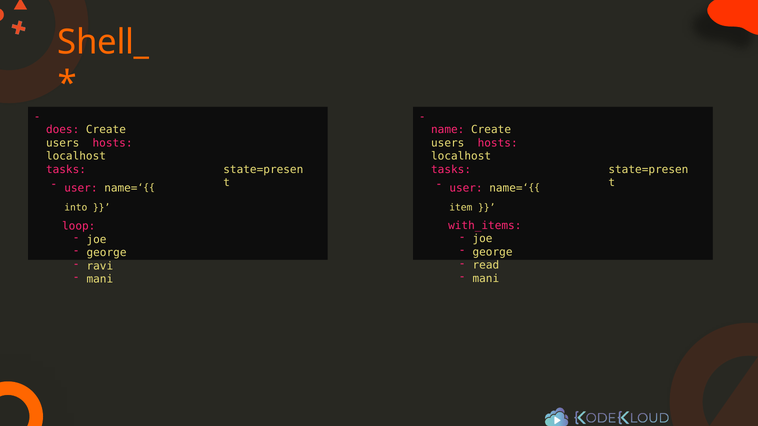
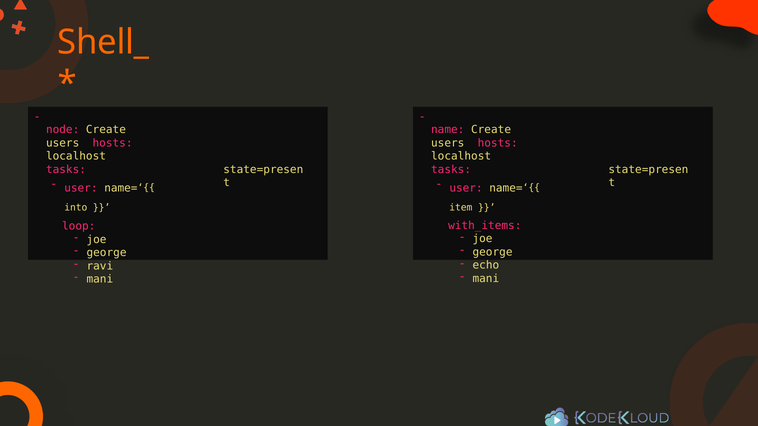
does: does -> node
read: read -> echo
